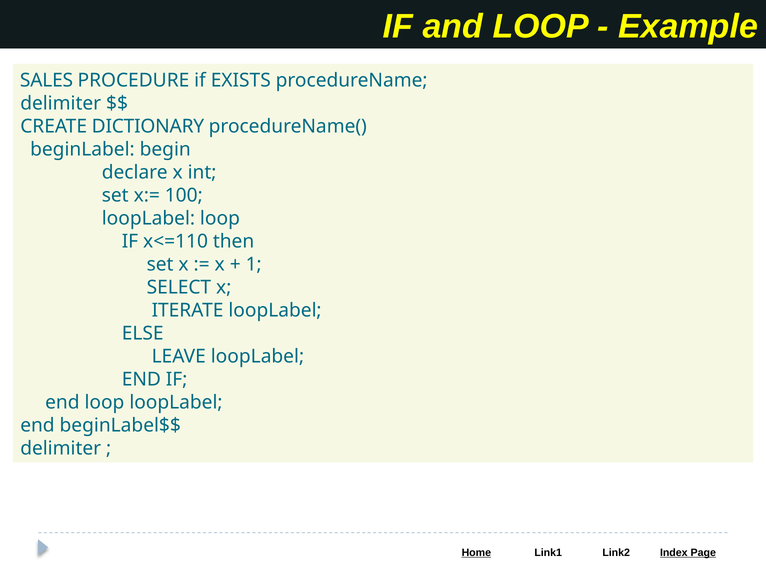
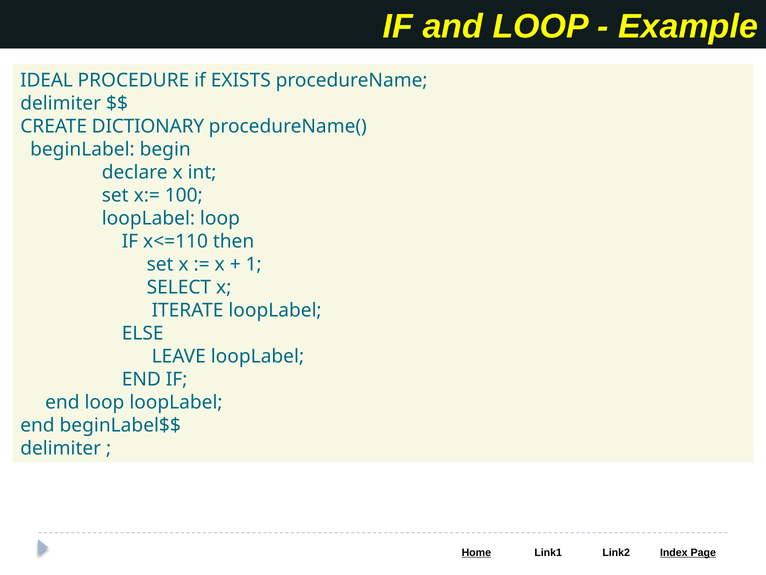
SALES: SALES -> IDEAL
